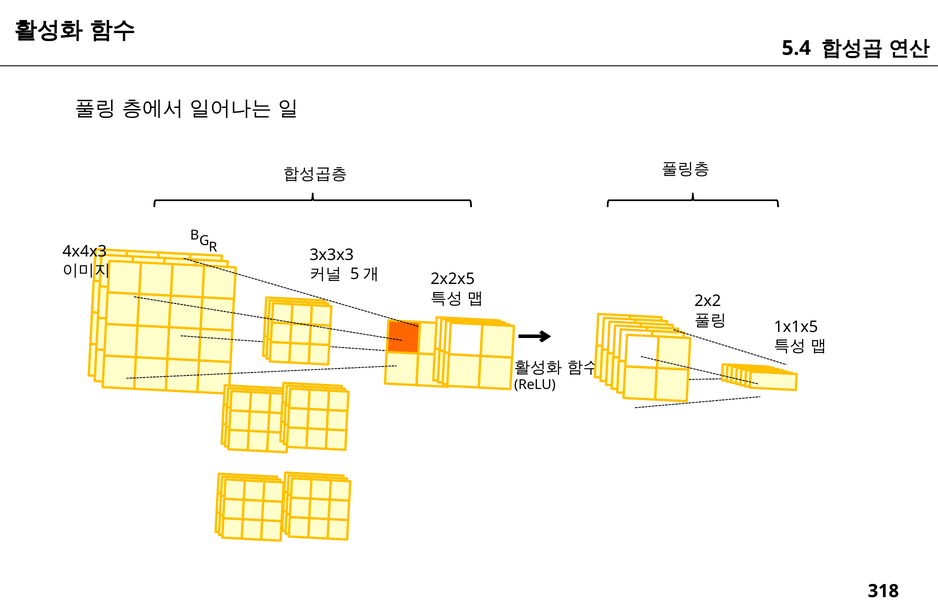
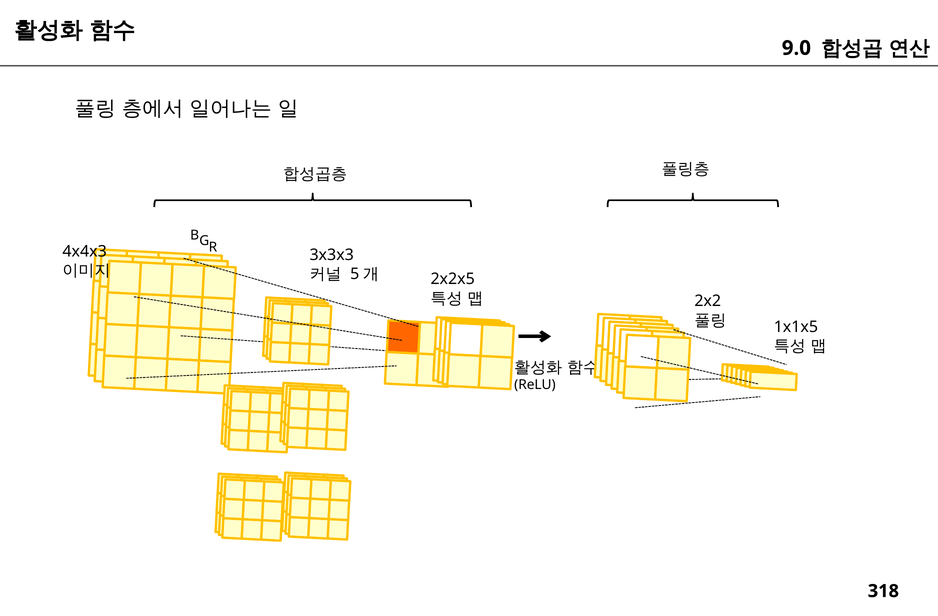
5.4: 5.4 -> 9.0
